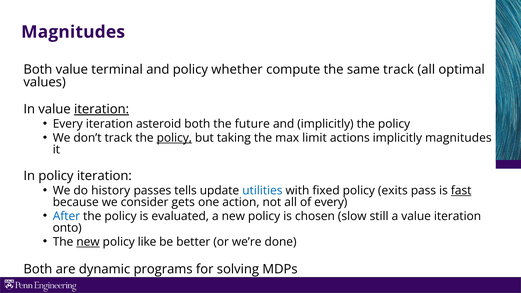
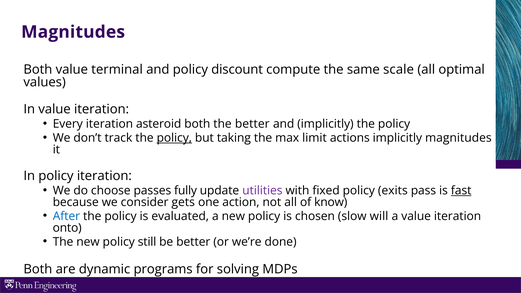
whether: whether -> discount
same track: track -> scale
iteration at (102, 109) underline: present -> none
the future: future -> better
history: history -> choose
tells: tells -> fully
utilities colour: blue -> purple
of every: every -> know
still: still -> will
new at (88, 242) underline: present -> none
like: like -> still
